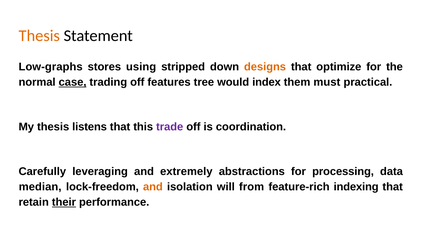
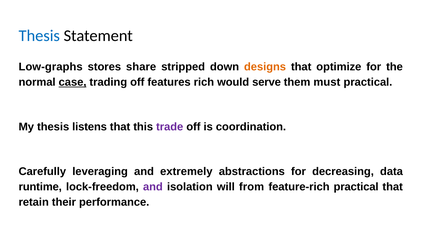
Thesis at (39, 36) colour: orange -> blue
using: using -> share
tree: tree -> rich
index: index -> serve
processing: processing -> decreasing
median: median -> runtime
and at (153, 187) colour: orange -> purple
feature-rich indexing: indexing -> practical
their underline: present -> none
